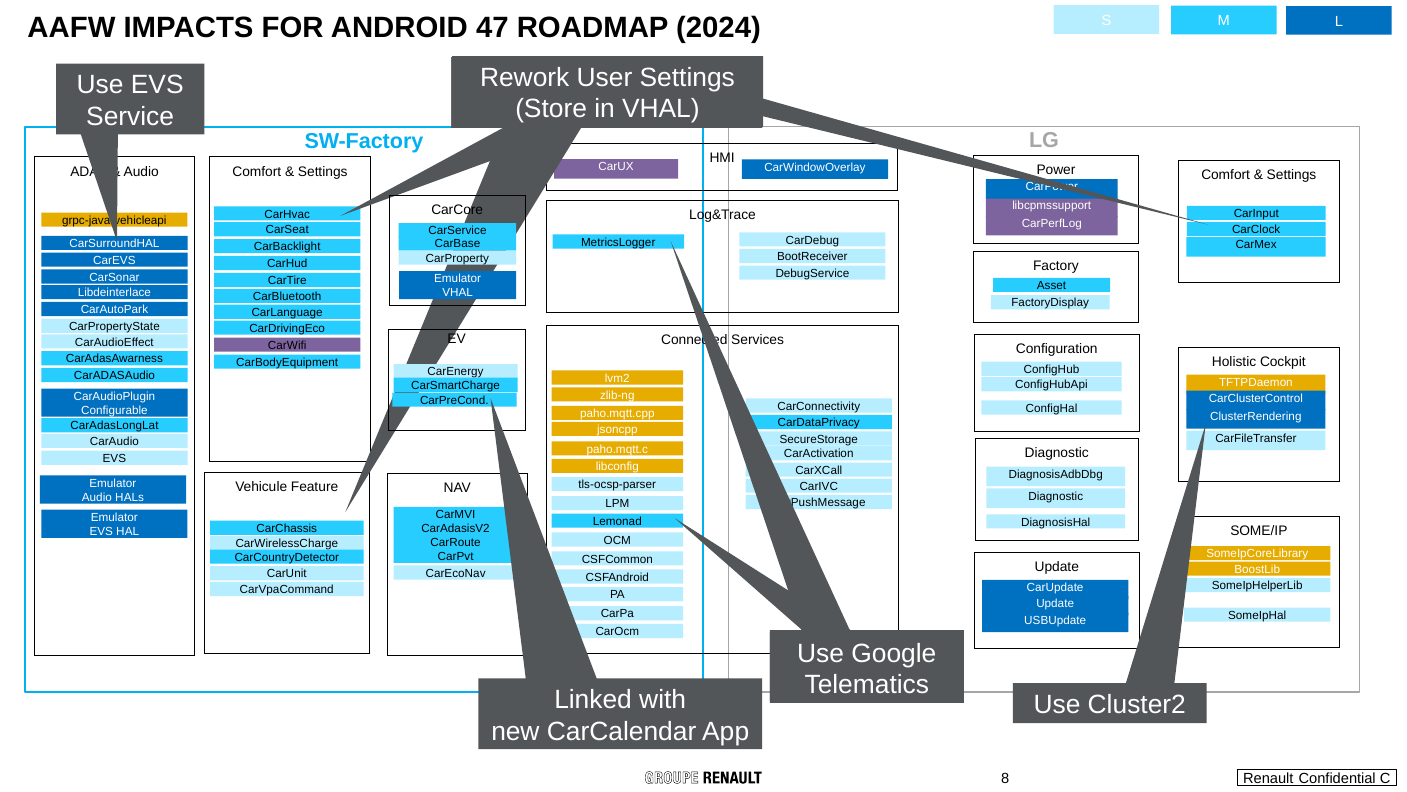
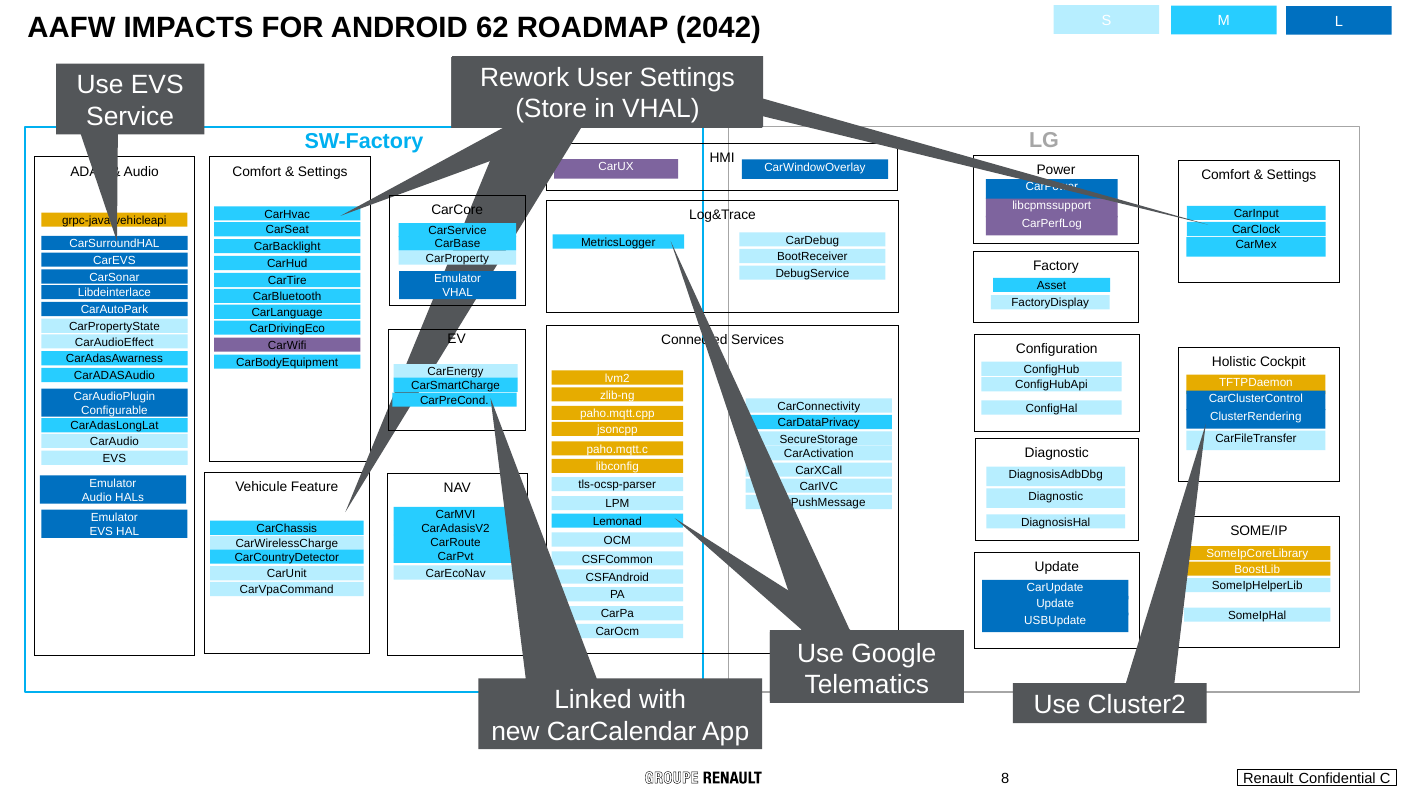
47: 47 -> 62
2024: 2024 -> 2042
